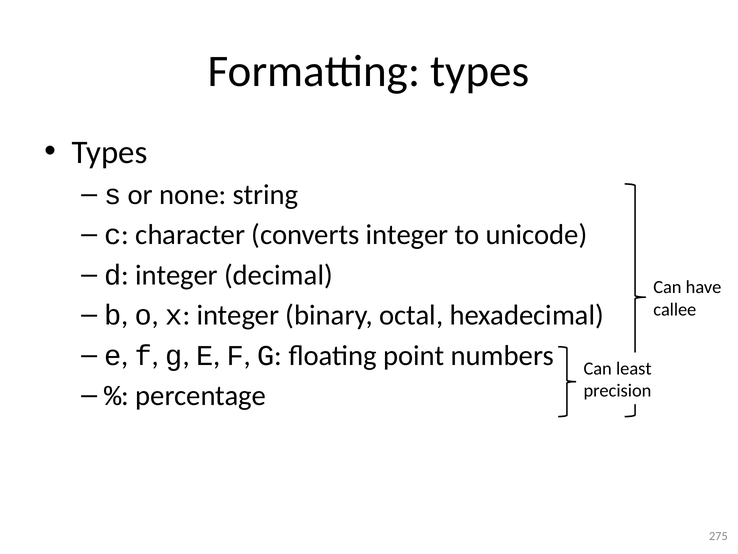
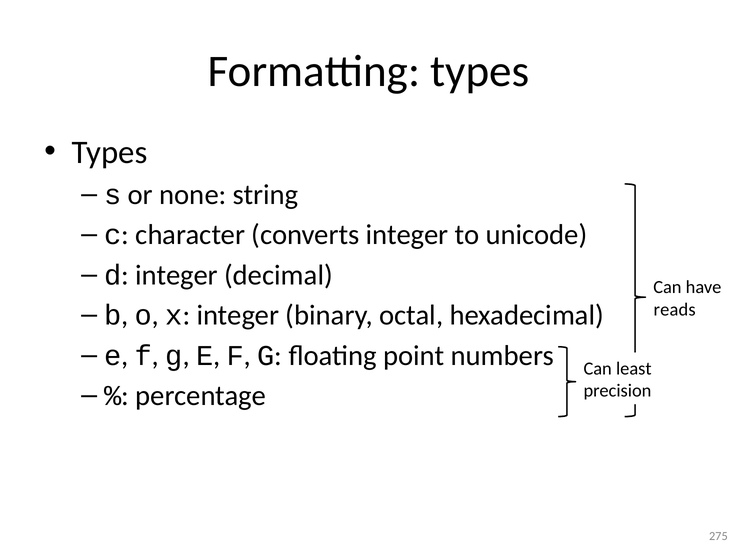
callee: callee -> reads
